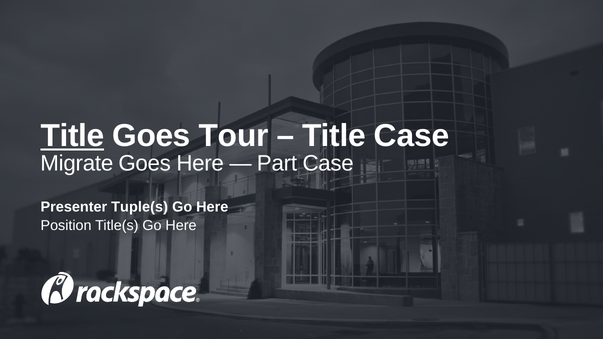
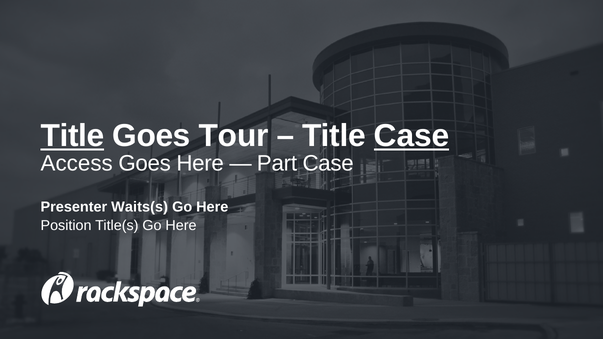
Case at (412, 136) underline: none -> present
Migrate: Migrate -> Access
Tuple(s: Tuple(s -> Waits(s
